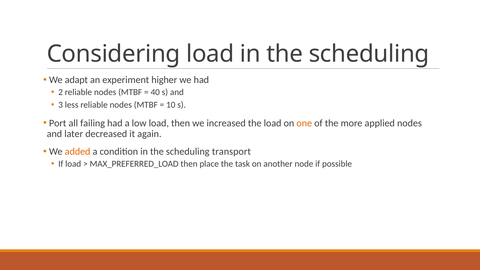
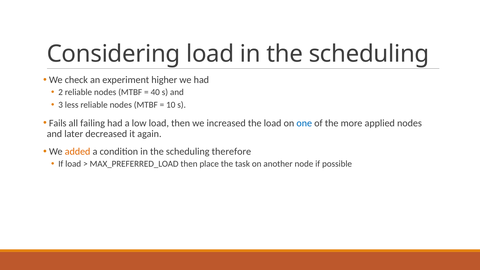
adapt: adapt -> check
Port: Port -> Fails
one colour: orange -> blue
transport: transport -> therefore
